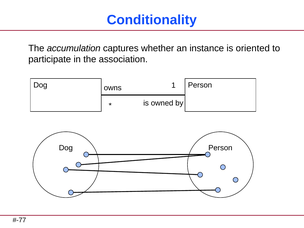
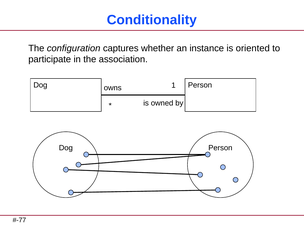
accumulation: accumulation -> configuration
